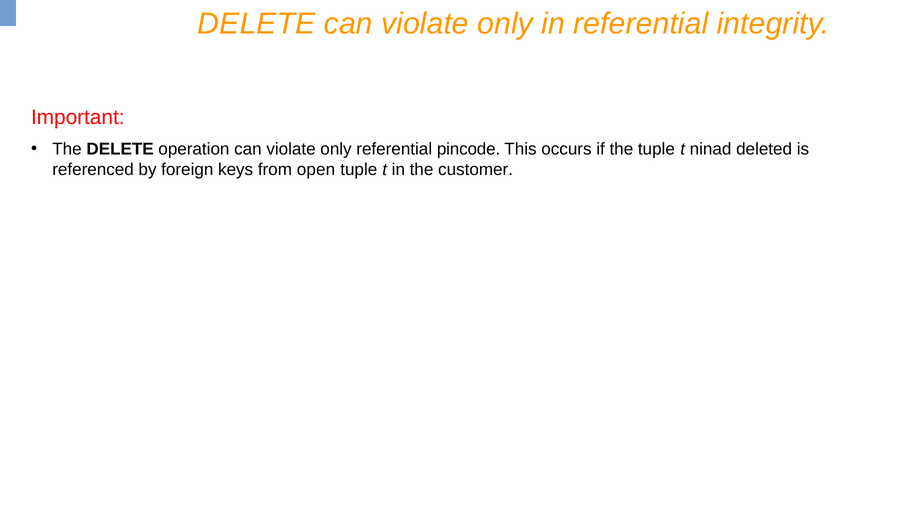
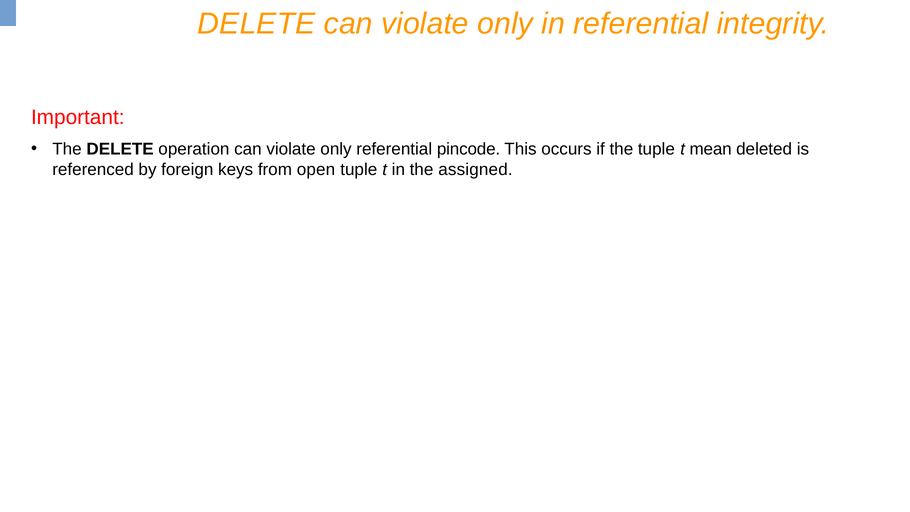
ninad: ninad -> mean
customer: customer -> assigned
